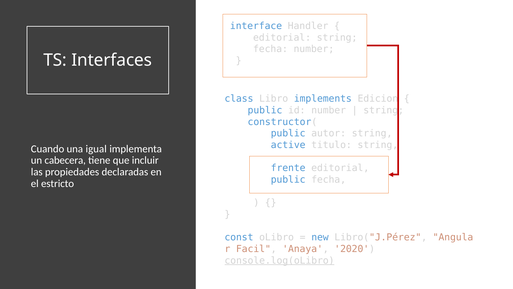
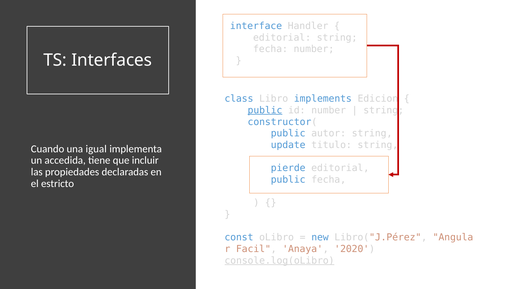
public at (265, 110) underline: none -> present
active: active -> update
cabecera: cabecera -> accedida
frente: frente -> pierde
